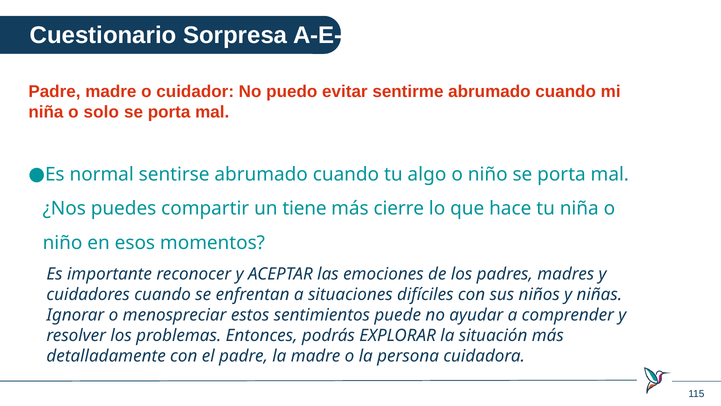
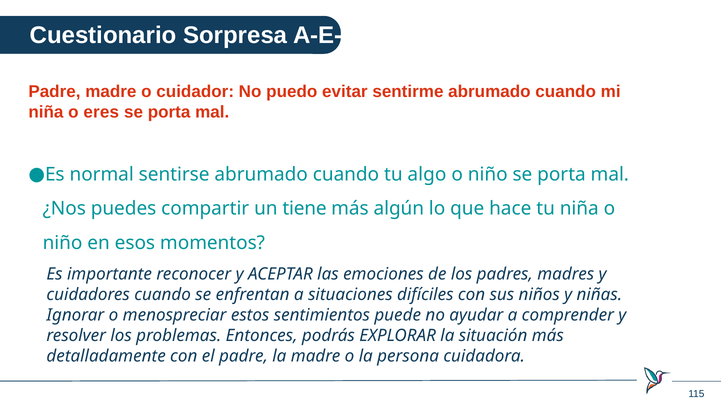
solo: solo -> eres
cierre: cierre -> algún
